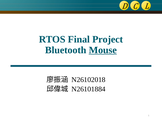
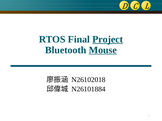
Project underline: none -> present
